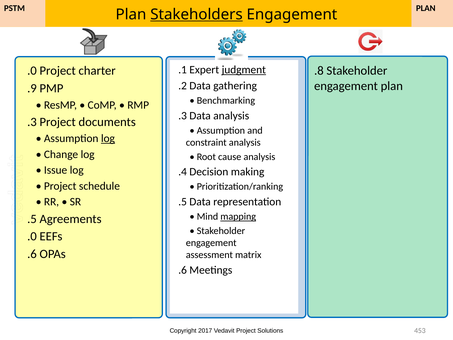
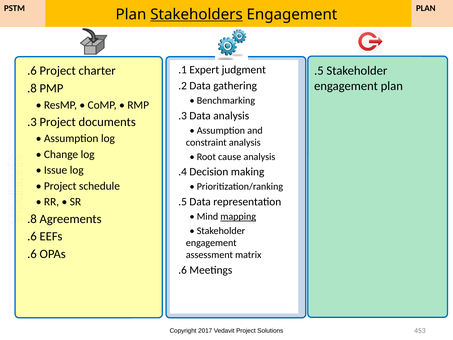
judgment underline: present -> none
.0 at (32, 71): .0 -> .6
.8: .8 -> .5
.9 at (32, 88): .9 -> .8
log at (108, 138) underline: present -> none
.5 at (32, 219): .5 -> .8
.0 at (32, 236): .0 -> .6
